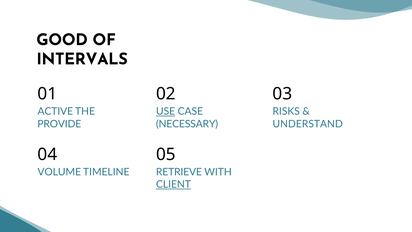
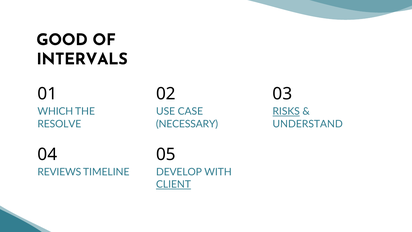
ACTIVE: ACTIVE -> WHICH
USE underline: present -> none
RISKS underline: none -> present
PROVIDE: PROVIDE -> RESOLVE
VOLUME: VOLUME -> REVIEWS
RETRIEVE: RETRIEVE -> DEVELOP
